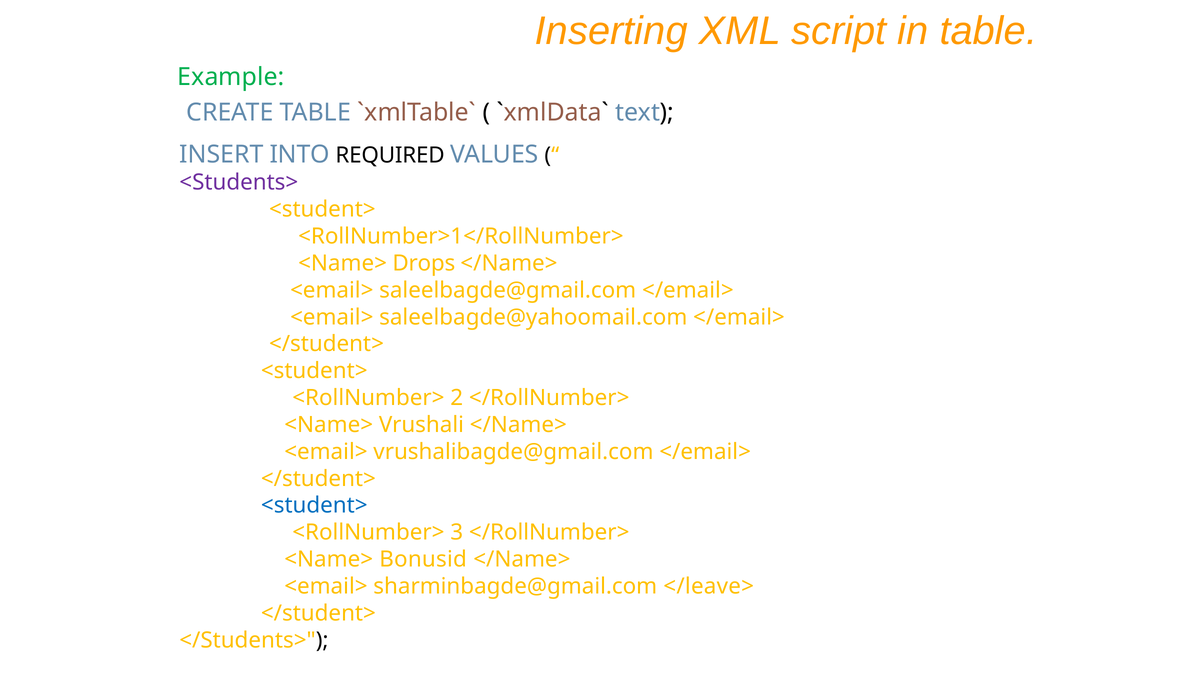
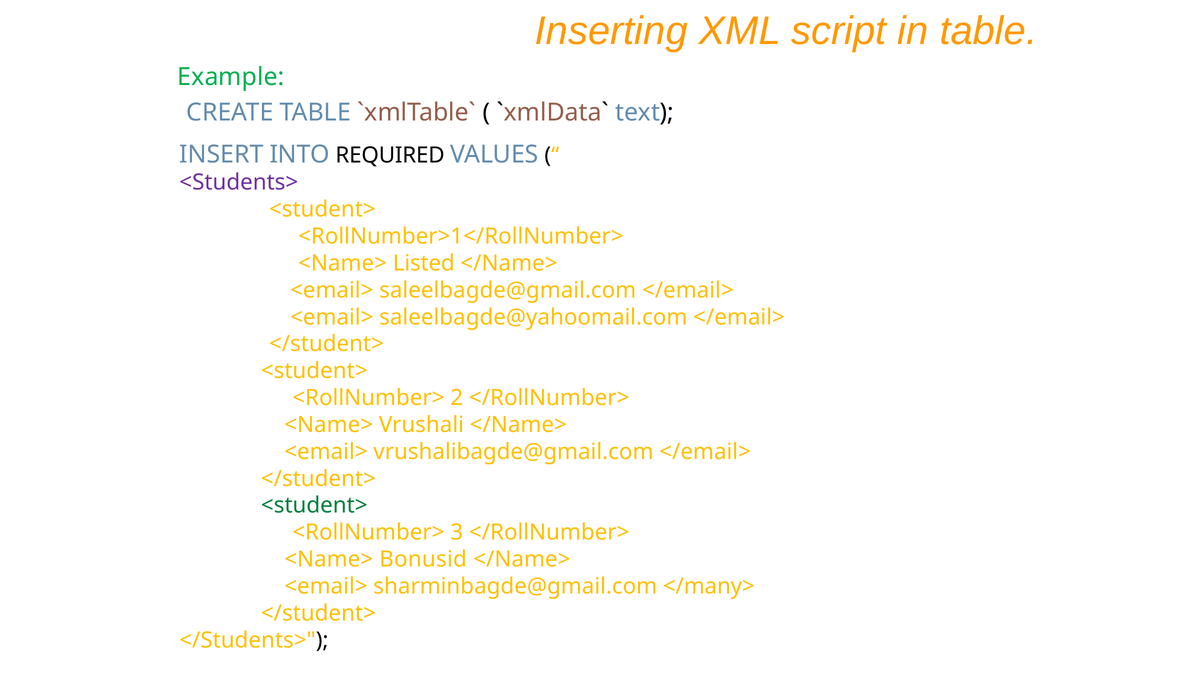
Drops: Drops -> Listed
<student> at (314, 505) colour: blue -> green
</leave>: </leave> -> </many>
